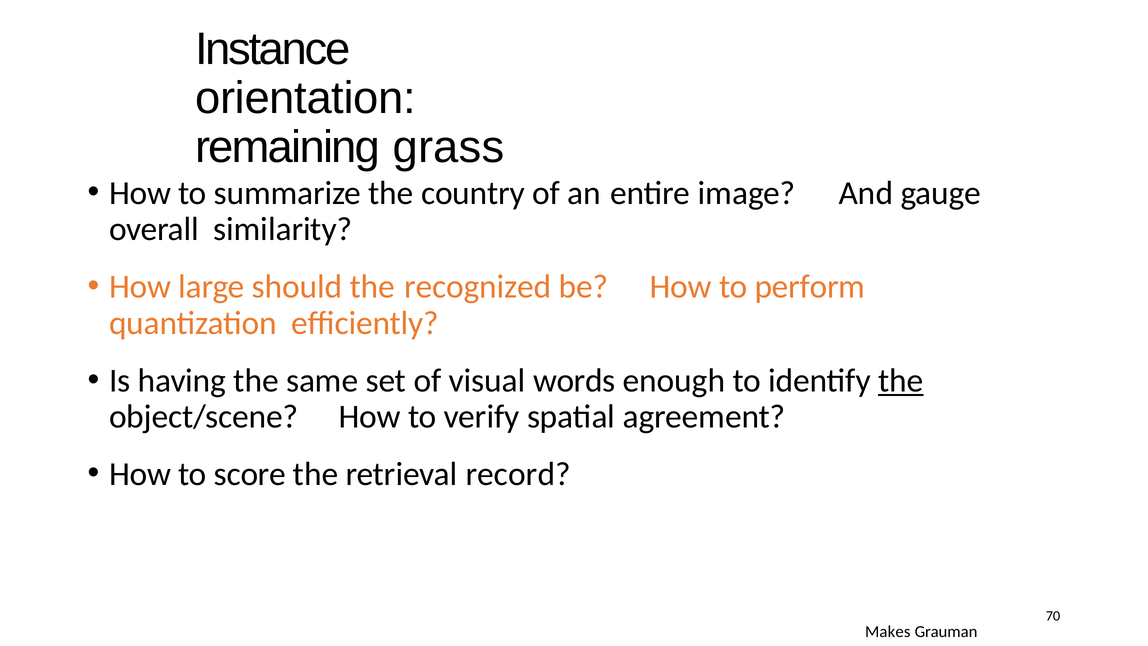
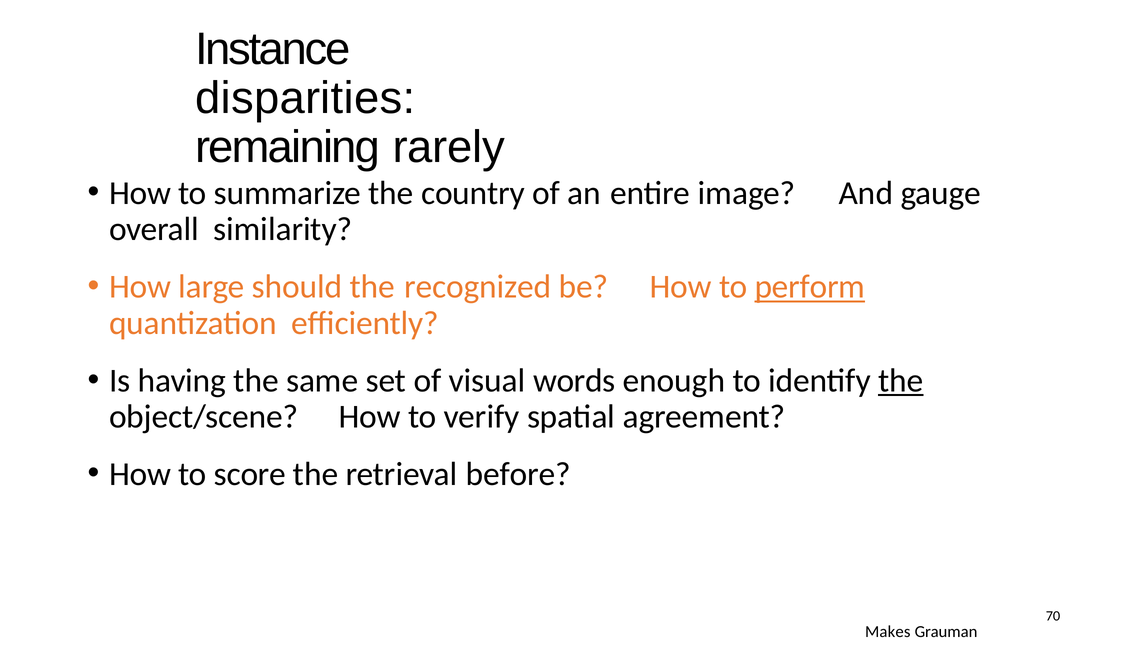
orientation: orientation -> disparities
grass: grass -> rarely
perform underline: none -> present
record: record -> before
